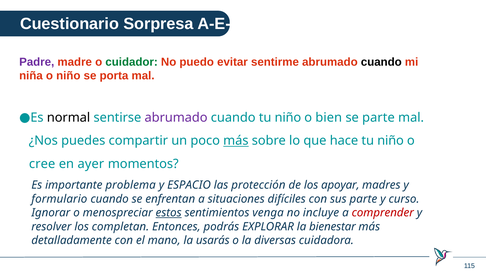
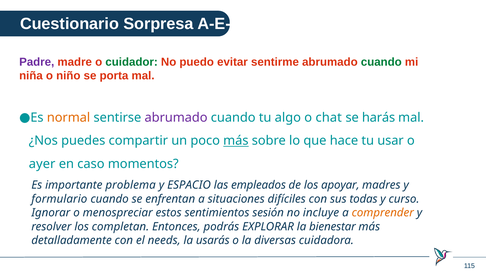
cuando at (381, 62) colour: black -> green
normal colour: black -> orange
cuando tu niño: niño -> algo
bien: bien -> chat
se parte: parte -> harás
hace tu niño: niño -> usar
cree: cree -> ayer
ayer: ayer -> caso
protección: protección -> empleados
sus parte: parte -> todas
estos underline: present -> none
venga: venga -> sesión
comprender colour: red -> orange
mano: mano -> needs
